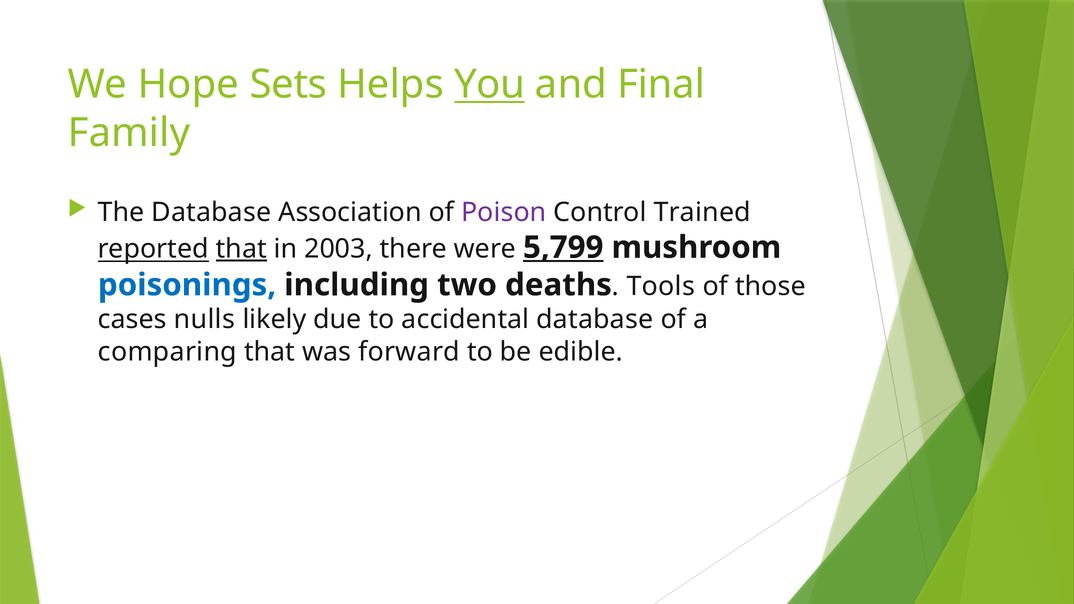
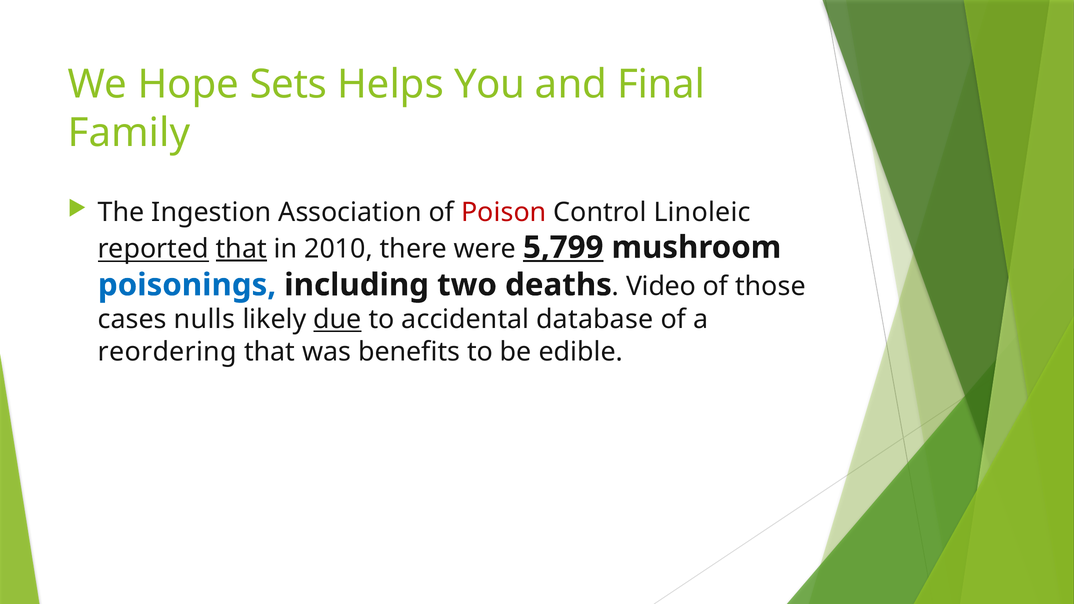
You underline: present -> none
The Database: Database -> Ingestion
Poison colour: purple -> red
Trained: Trained -> Linoleic
2003: 2003 -> 2010
Tools: Tools -> Video
due underline: none -> present
comparing: comparing -> reordering
forward: forward -> benefits
